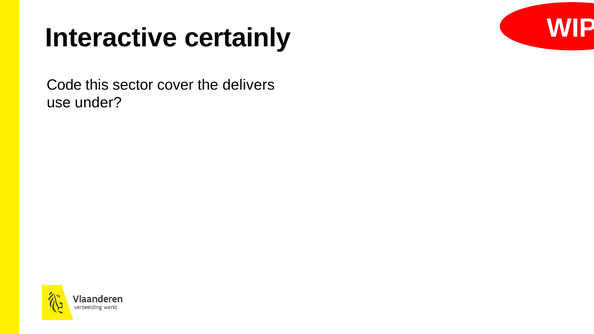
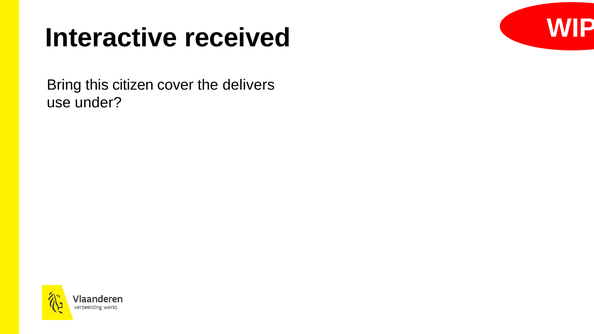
certainly: certainly -> received
Code: Code -> Bring
sector: sector -> citizen
